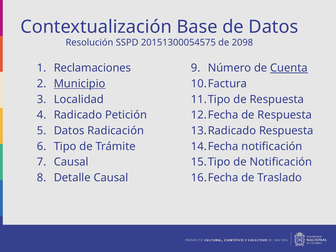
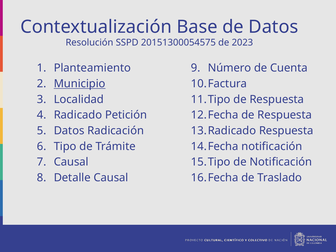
2098: 2098 -> 2023
Reclamaciones: Reclamaciones -> Planteamiento
Cuenta underline: present -> none
